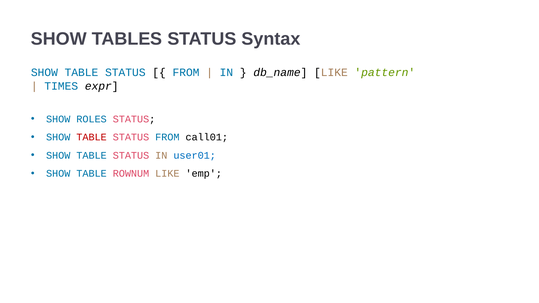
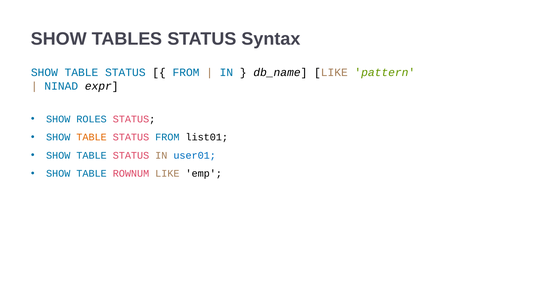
TIMES: TIMES -> NINAD
TABLE at (92, 137) colour: red -> orange
call01: call01 -> list01
